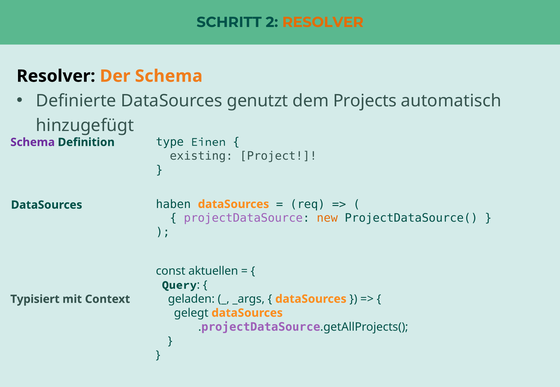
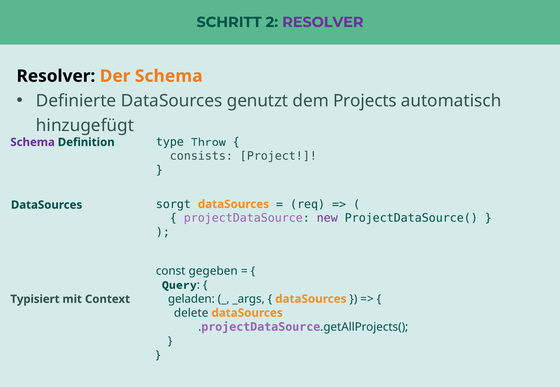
RESOLVER at (323, 22) colour: orange -> purple
Einen: Einen -> Throw
existing: existing -> consists
haben: haben -> sorgt
new colour: orange -> purple
aktuellen: aktuellen -> gegeben
gelegt: gelegt -> delete
